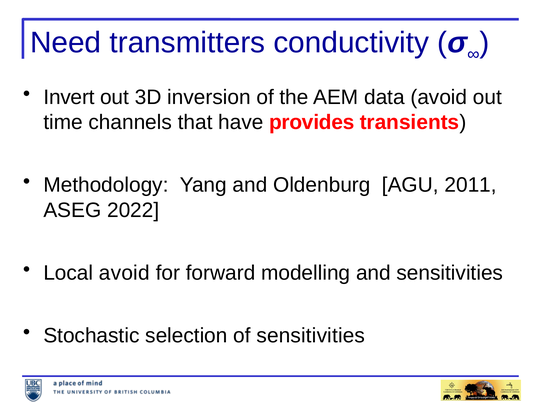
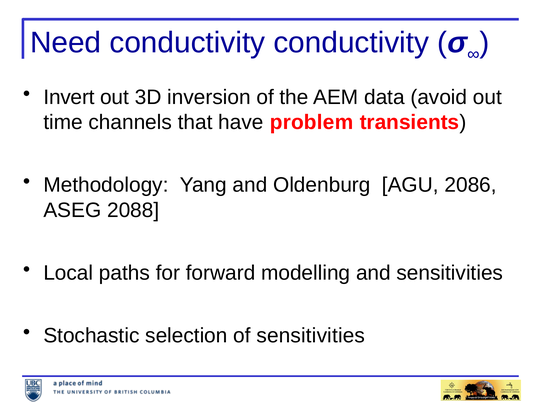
Need transmitters: transmitters -> conductivity
provides: provides -> problem
2011: 2011 -> 2086
2022: 2022 -> 2088
Local avoid: avoid -> paths
